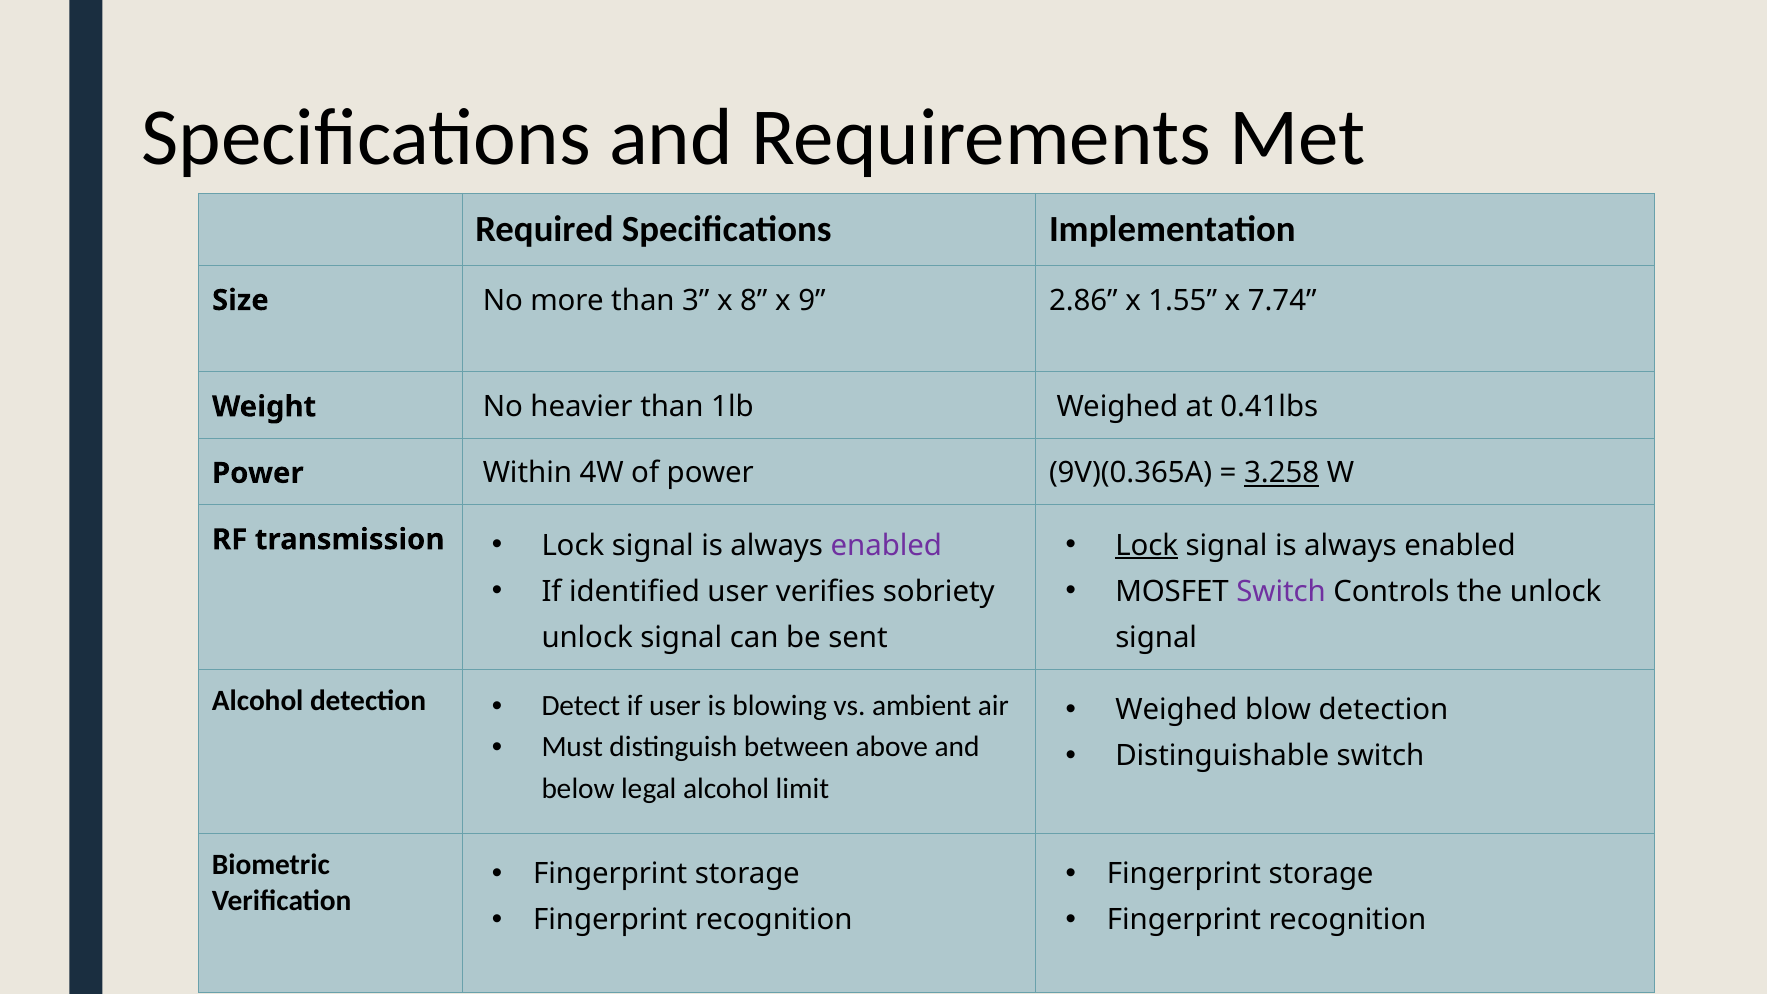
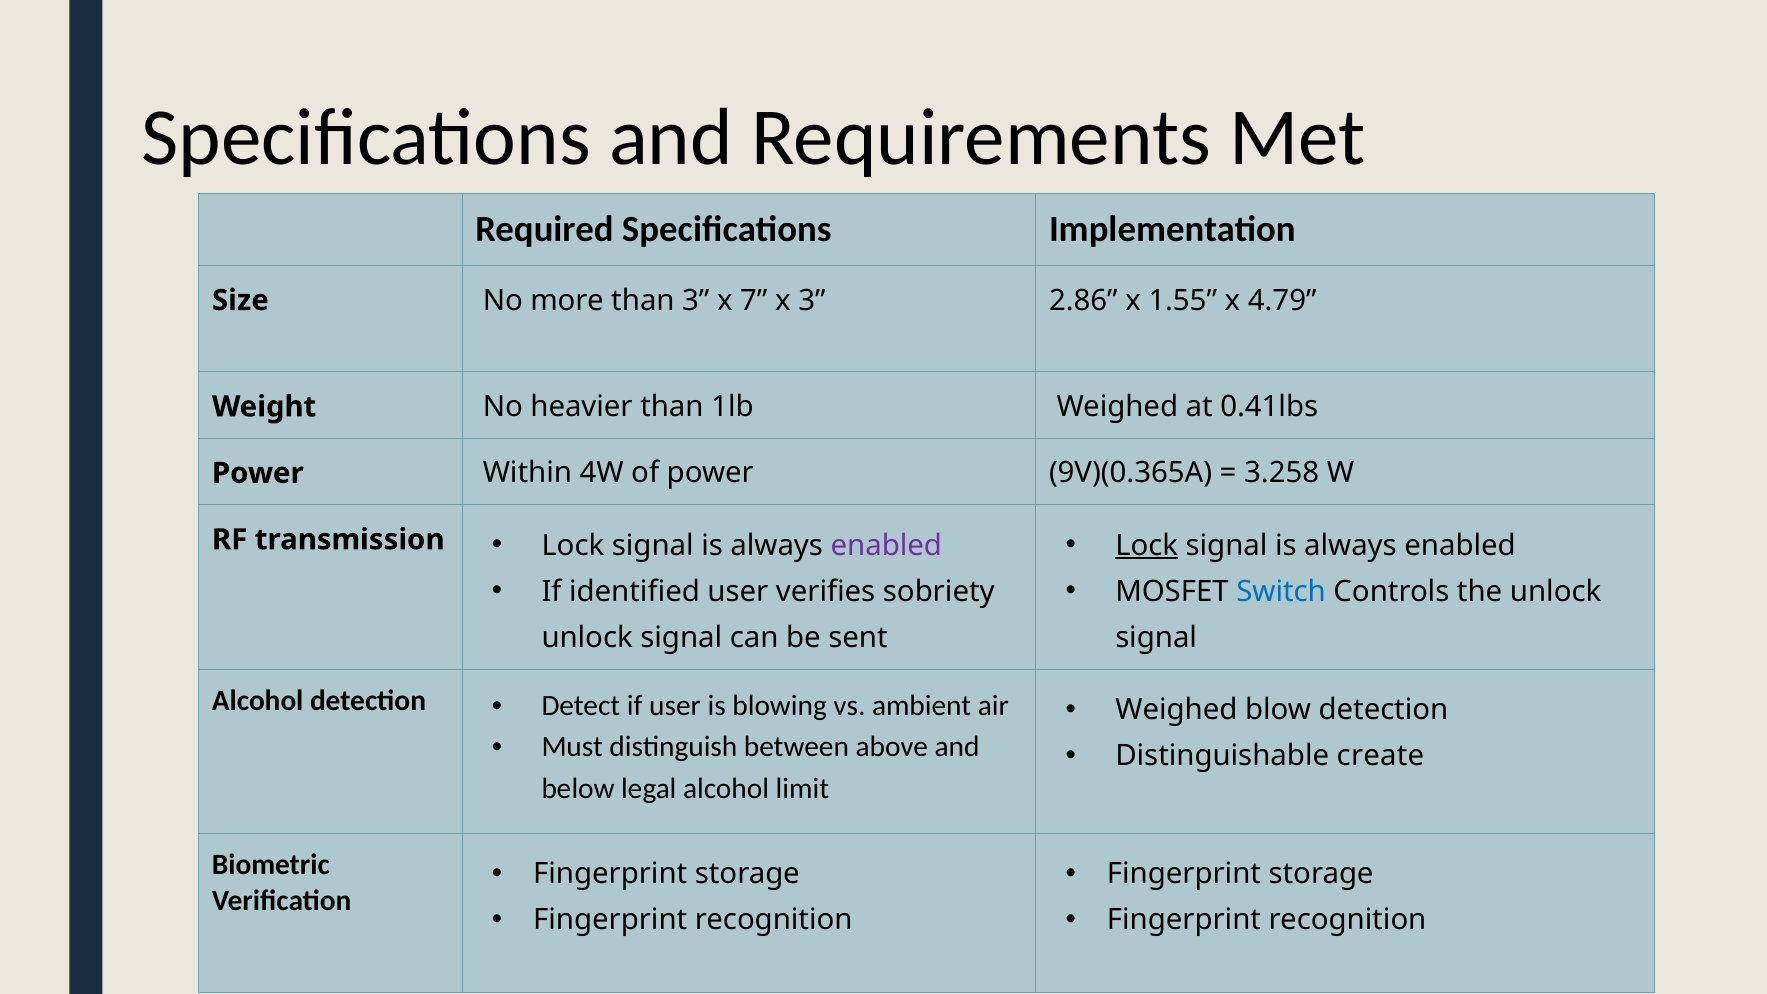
8: 8 -> 7
x 9: 9 -> 3
7.74: 7.74 -> 4.79
3.258 underline: present -> none
Switch at (1281, 591) colour: purple -> blue
Distinguishable switch: switch -> create
